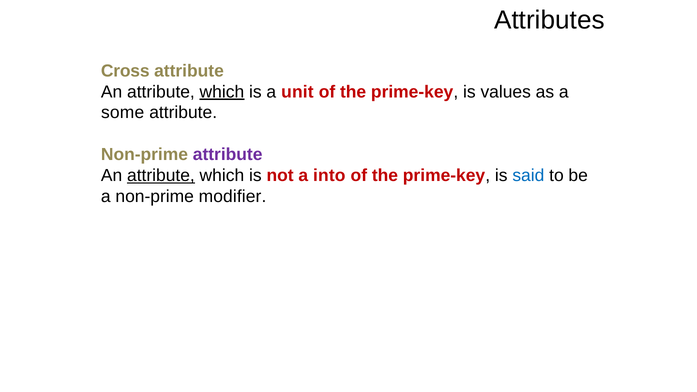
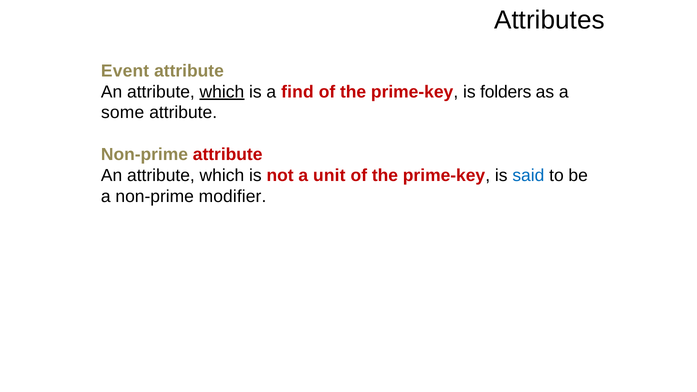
Cross: Cross -> Event
unit: unit -> find
values: values -> folders
attribute at (228, 155) colour: purple -> red
attribute at (161, 175) underline: present -> none
into: into -> unit
